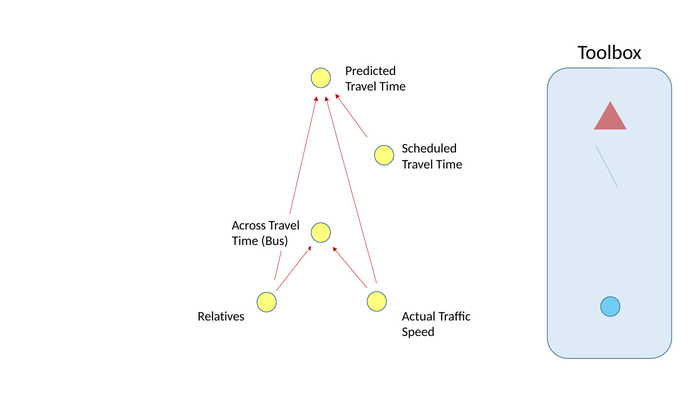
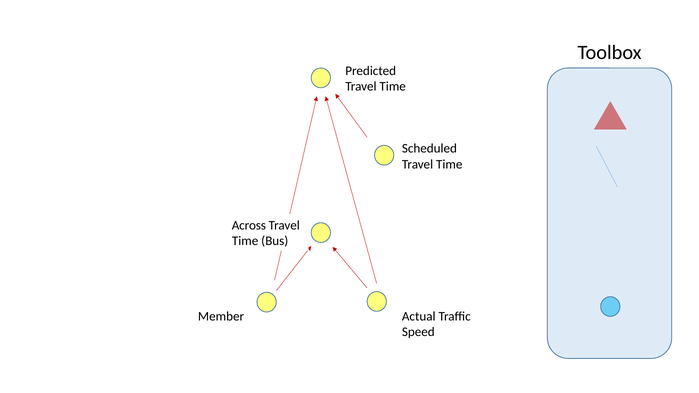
Relatives: Relatives -> Member
